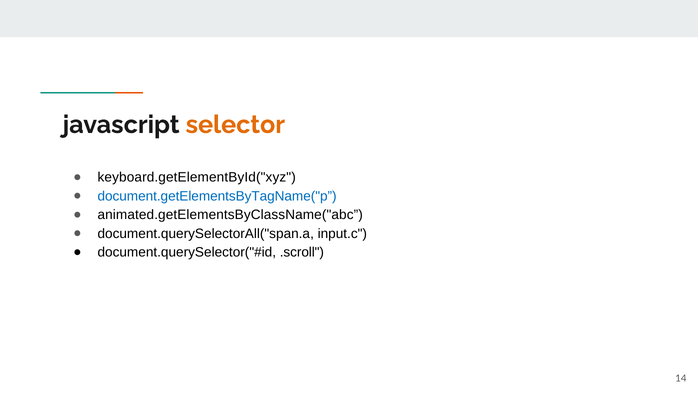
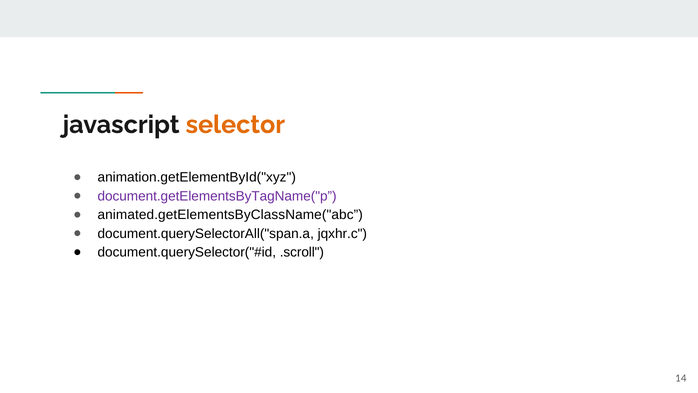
keyboard.getElementById("xyz: keyboard.getElementById("xyz -> animation.getElementById("xyz
document.getElementsByTagName("p colour: blue -> purple
input.c: input.c -> jqxhr.c
